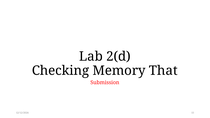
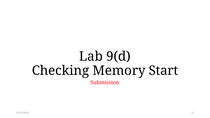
2(d: 2(d -> 9(d
That: That -> Start
